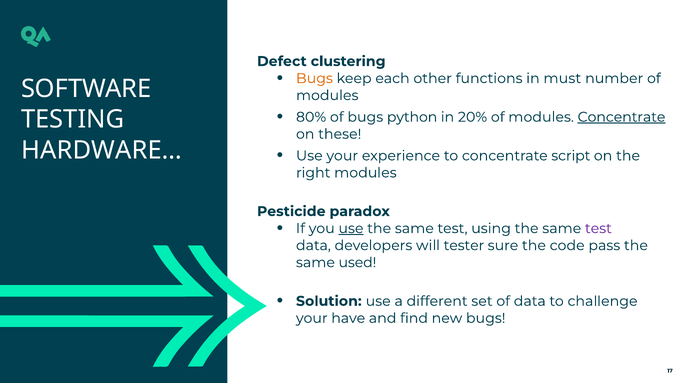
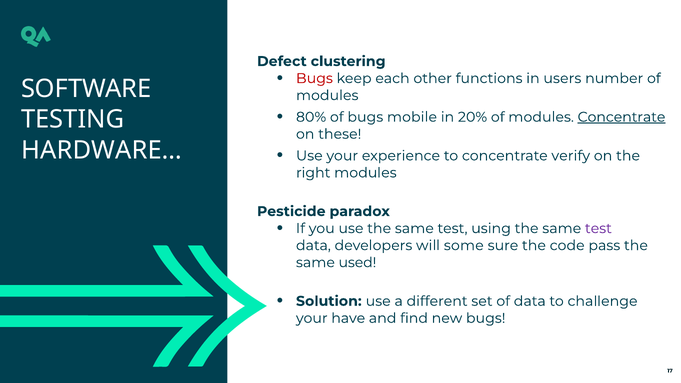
Bugs at (314, 78) colour: orange -> red
must: must -> users
python: python -> mobile
script: script -> verify
use at (351, 228) underline: present -> none
tester: tester -> some
